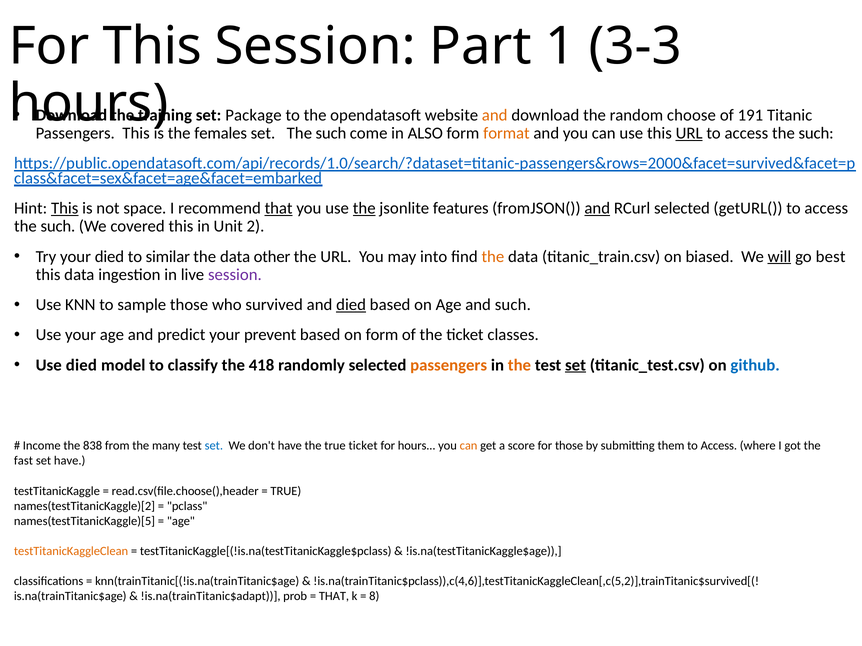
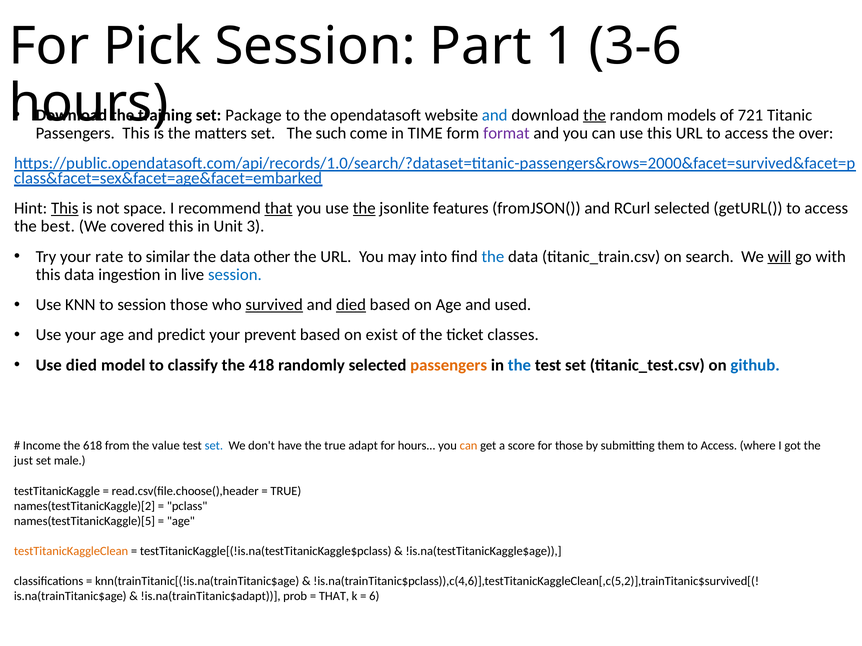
For This: This -> Pick
3-3: 3-3 -> 3-6
and at (495, 115) colour: orange -> blue
the at (595, 115) underline: none -> present
choose: choose -> models
191: 191 -> 721
females: females -> matters
ALSO: ALSO -> TIME
format colour: orange -> purple
URL at (689, 133) underline: present -> none
such at (816, 133): such -> over
and at (597, 208) underline: present -> none
such at (58, 227): such -> best
2: 2 -> 3
your died: died -> rate
the at (493, 257) colour: orange -> blue
biased: biased -> search
best: best -> with
session at (235, 275) colour: purple -> blue
to sample: sample -> session
survived underline: none -> present
and such: such -> used
on form: form -> exist
the at (519, 365) colour: orange -> blue
set at (576, 365) underline: present -> none
838: 838 -> 618
many: many -> value
true ticket: ticket -> adapt
fast: fast -> just
set have: have -> male
8: 8 -> 6
